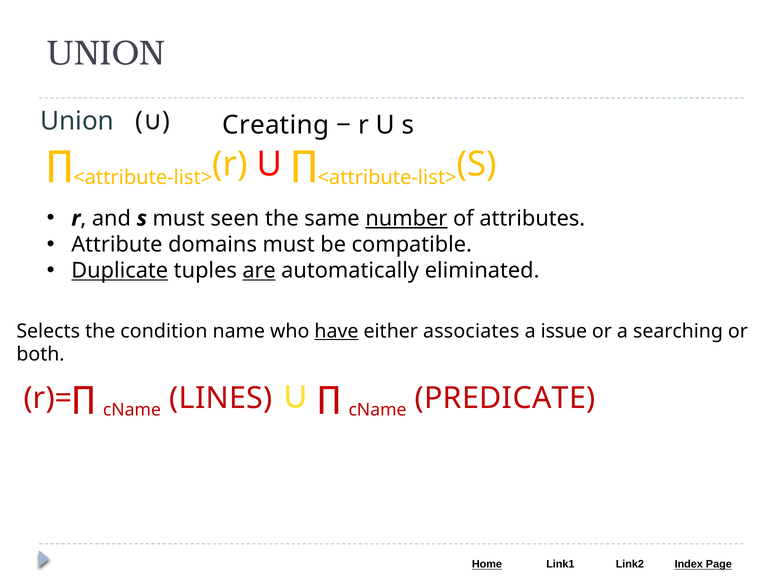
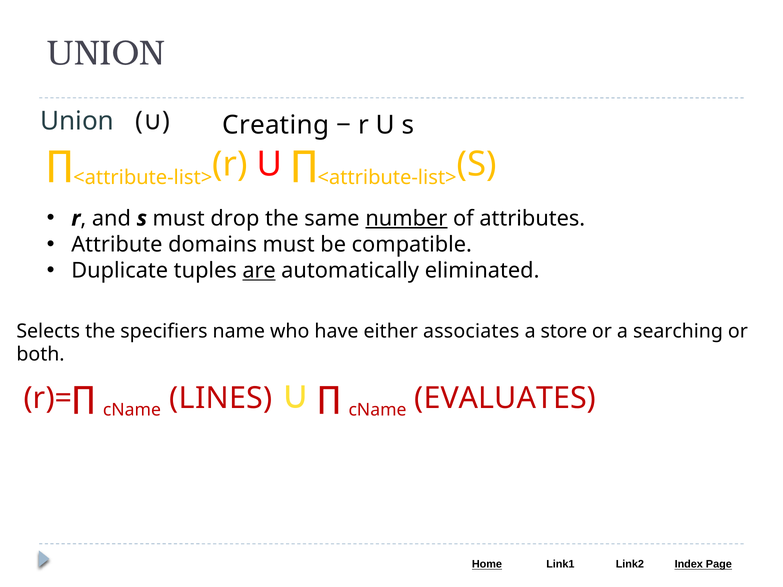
seen: seen -> drop
Duplicate underline: present -> none
condition: condition -> specifiers
have underline: present -> none
issue: issue -> store
PREDICATE: PREDICATE -> EVALUATES
